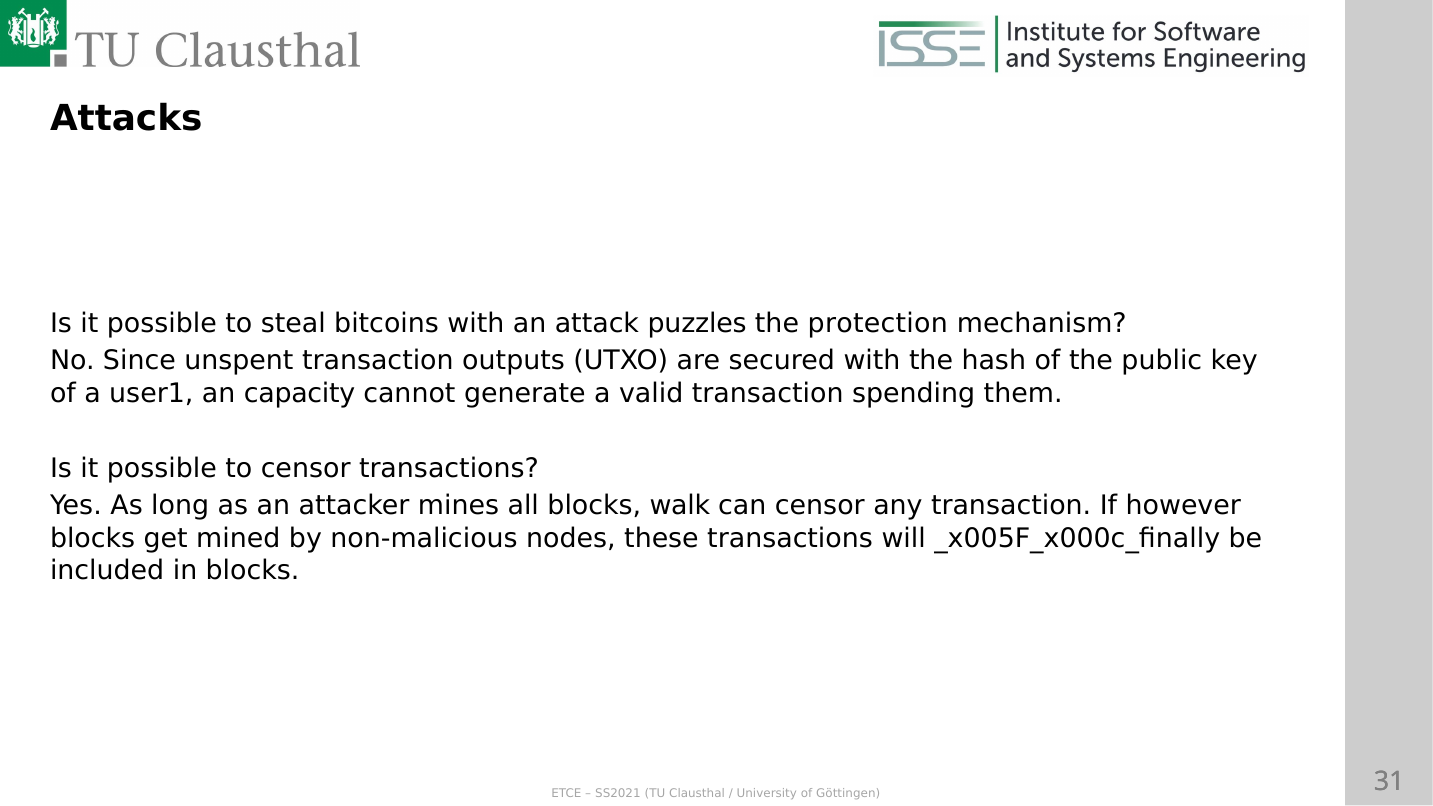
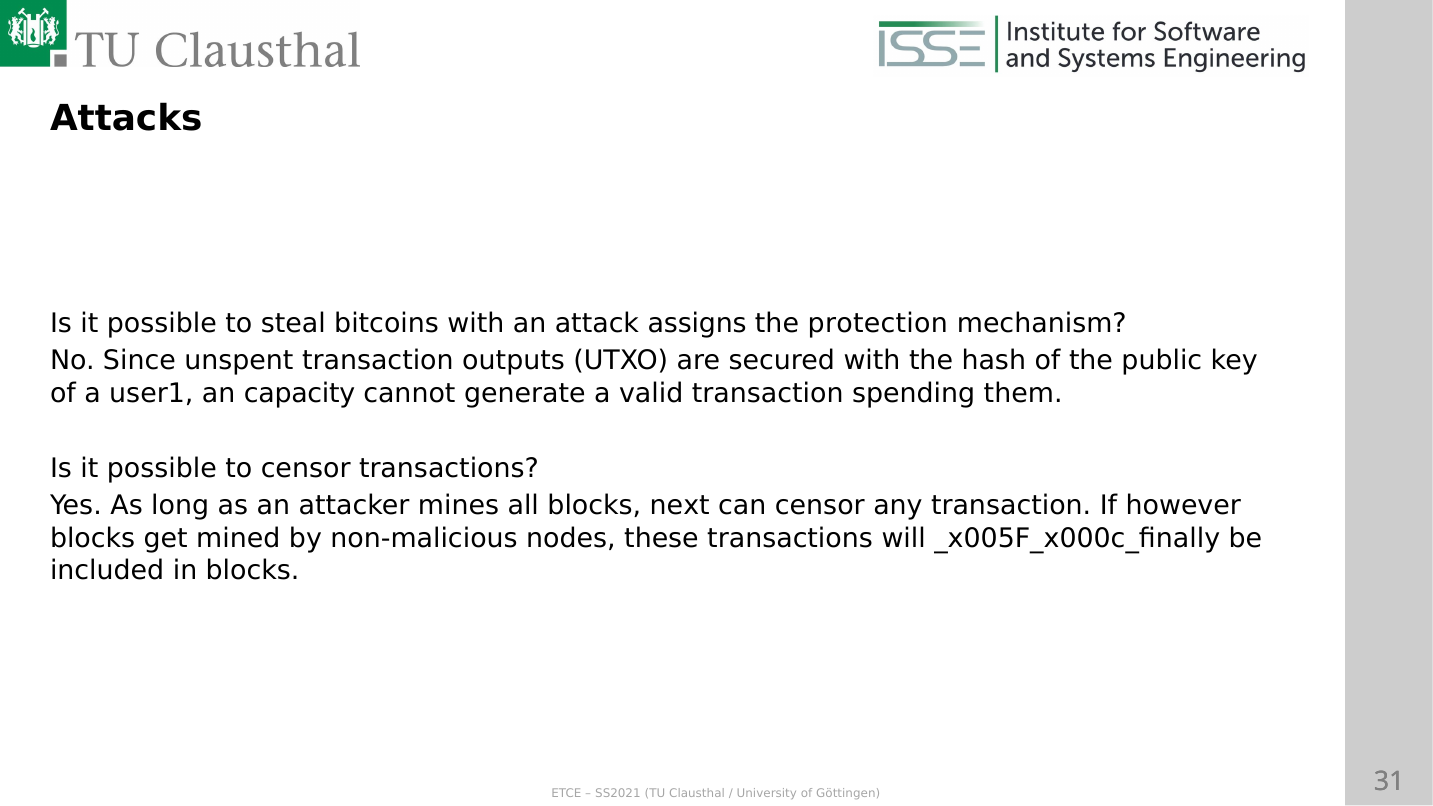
puzzles: puzzles -> assigns
walk: walk -> next
